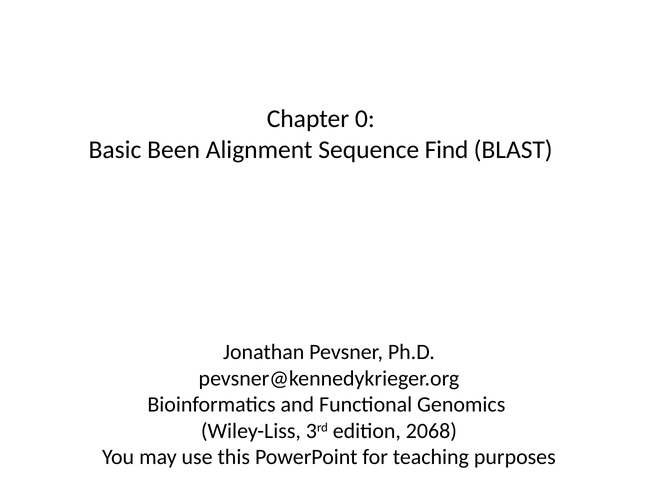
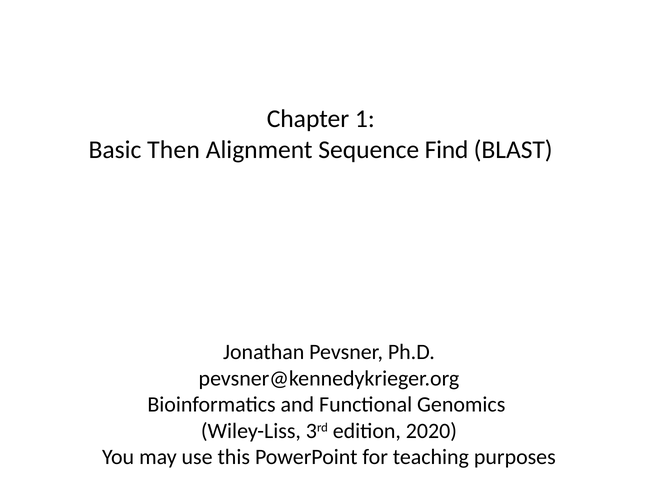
0: 0 -> 1
Been: Been -> Then
2068: 2068 -> 2020
